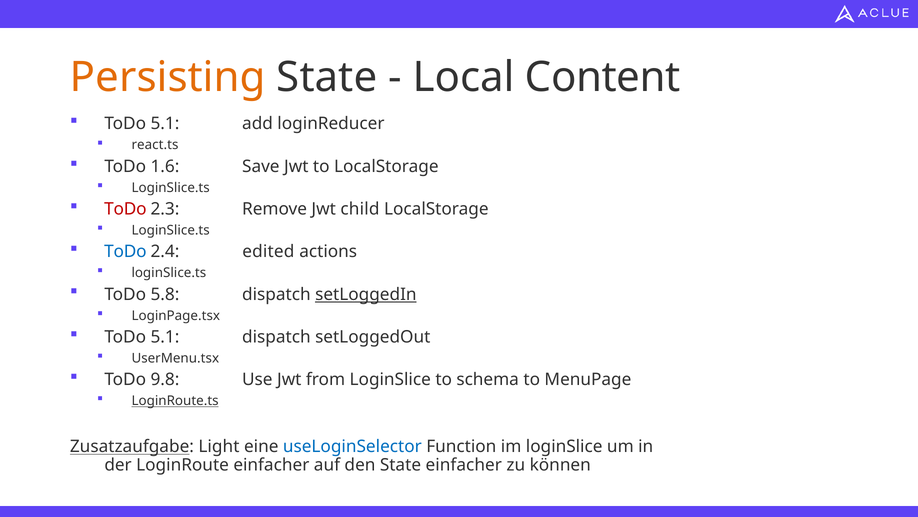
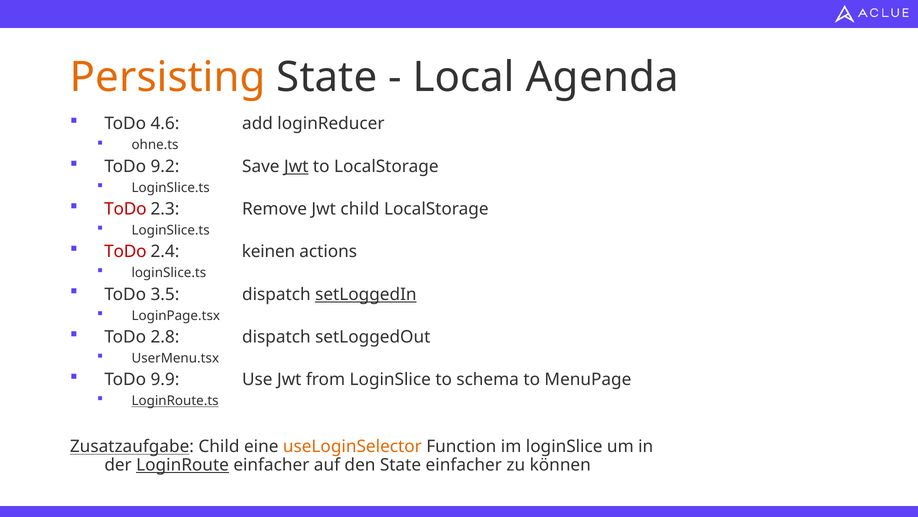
Content: Content -> Agenda
5.1 at (165, 124): 5.1 -> 4.6
react.ts: react.ts -> ohne.ts
1.6: 1.6 -> 9.2
Jwt at (296, 166) underline: none -> present
ToDo at (125, 251) colour: blue -> red
edited: edited -> keinen
5.8: 5.8 -> 3.5
5.1 at (165, 337): 5.1 -> 2.8
9.8: 9.8 -> 9.9
Zusatzaufgabe Light: Light -> Child
useLoginSelector colour: blue -> orange
LoginRoute underline: none -> present
